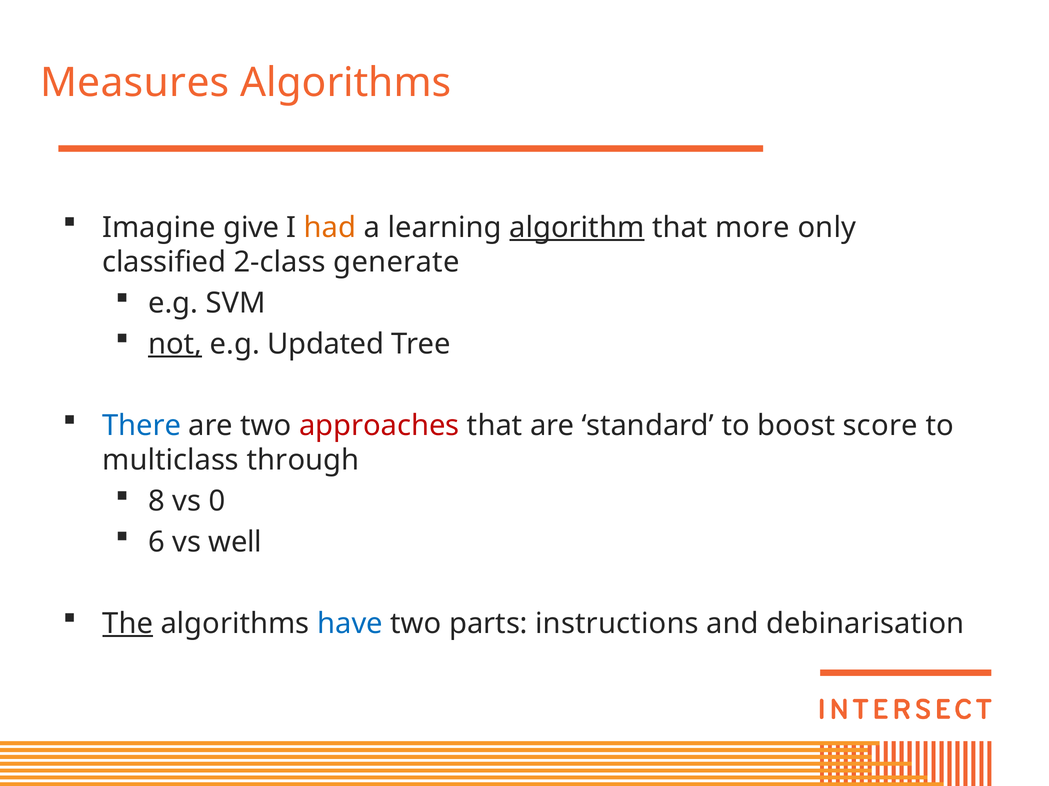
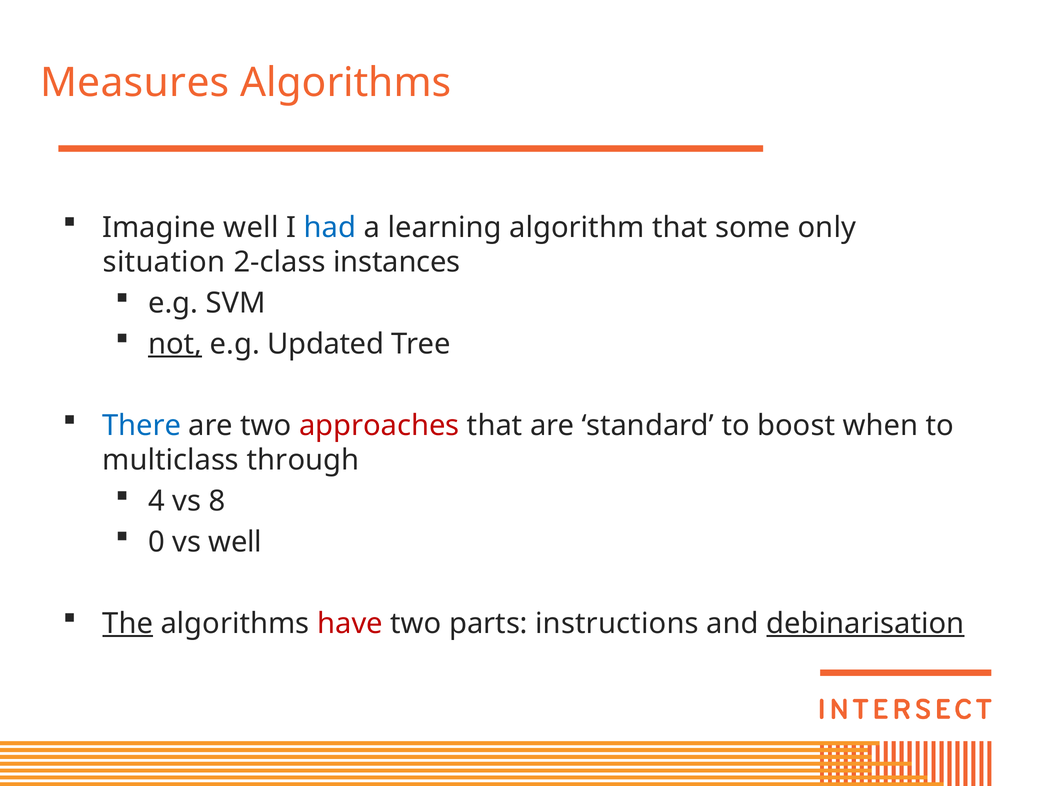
Imagine give: give -> well
had colour: orange -> blue
algorithm underline: present -> none
more: more -> some
classified: classified -> situation
generate: generate -> instances
score: score -> when
8: 8 -> 4
0: 0 -> 8
6: 6 -> 0
have colour: blue -> red
debinarisation underline: none -> present
